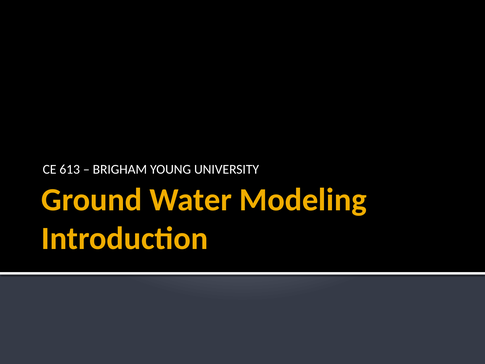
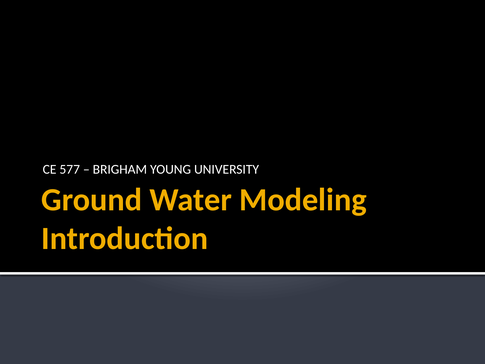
613: 613 -> 577
